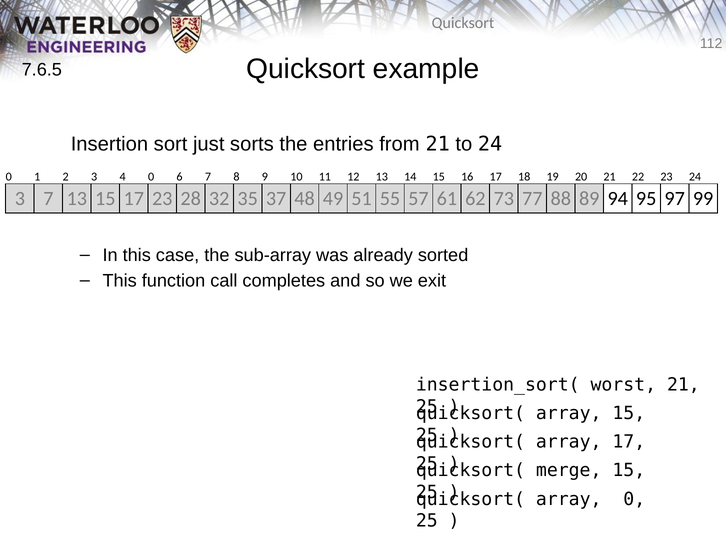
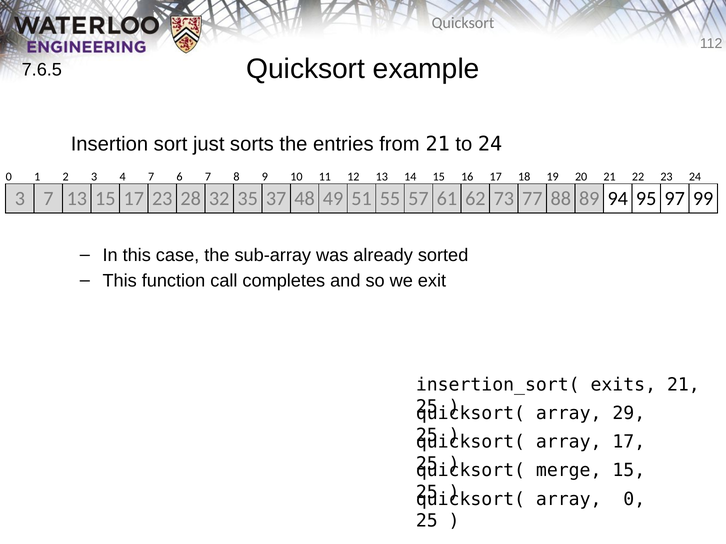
4 0: 0 -> 7
worst: worst -> exits
array 15: 15 -> 29
